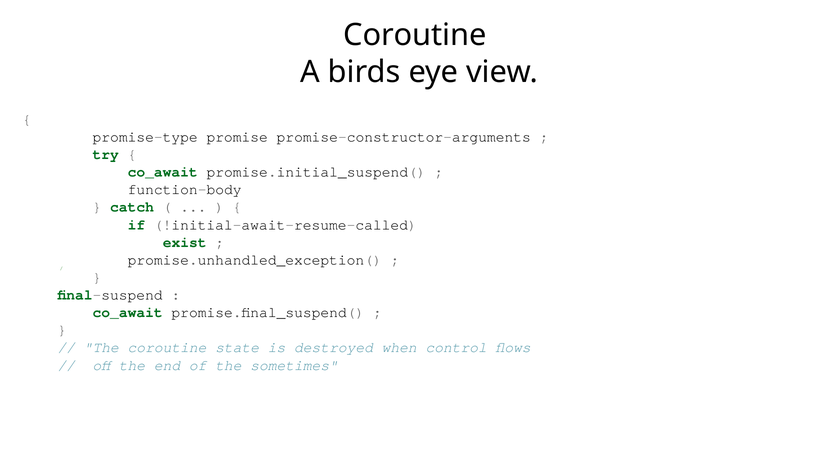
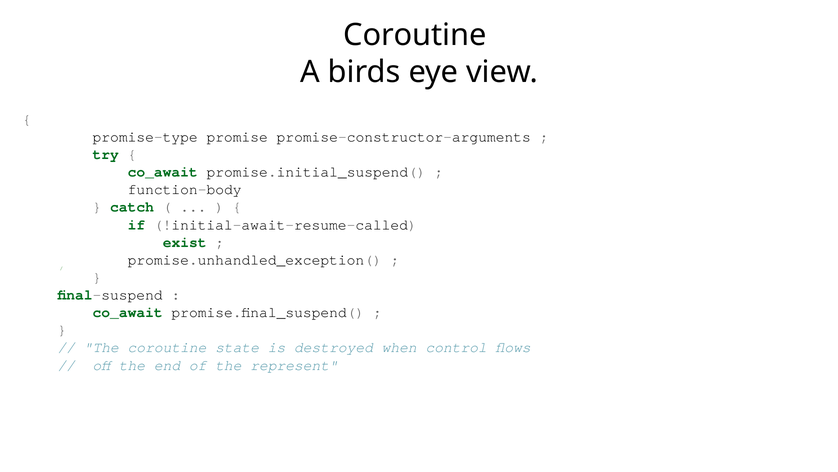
sometimes: sometimes -> represent
